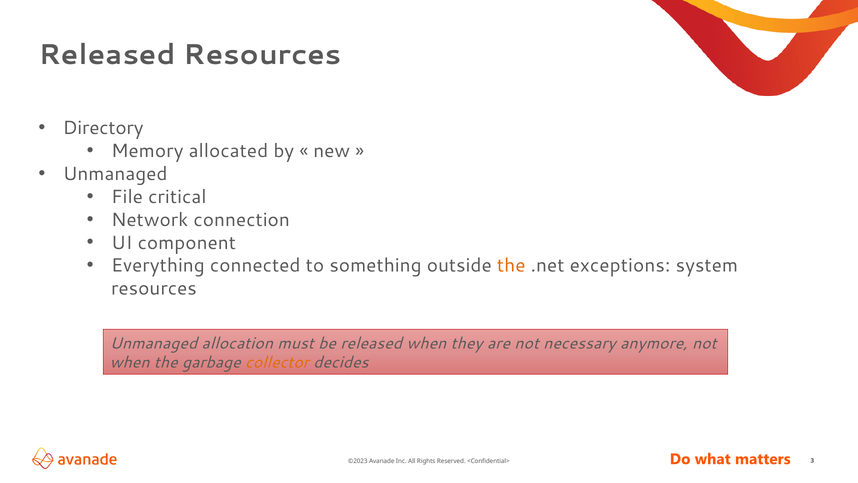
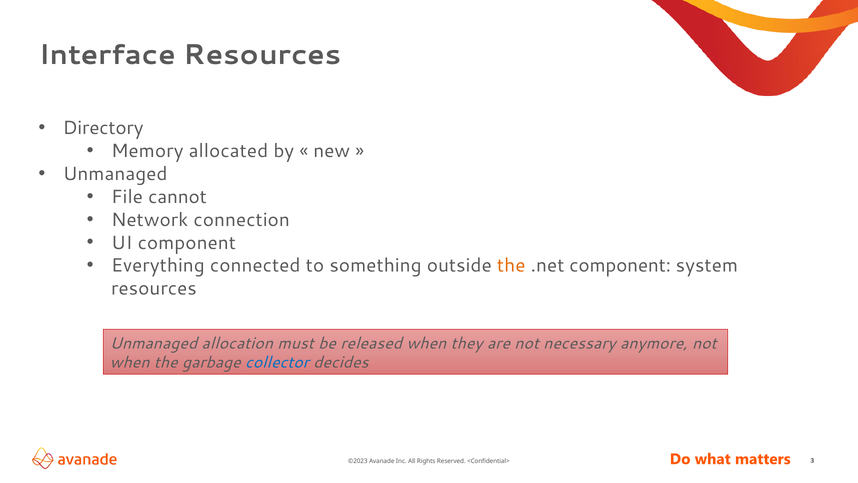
Released at (107, 55): Released -> Interface
critical: critical -> cannot
.net exceptions: exceptions -> component
collector colour: orange -> blue
